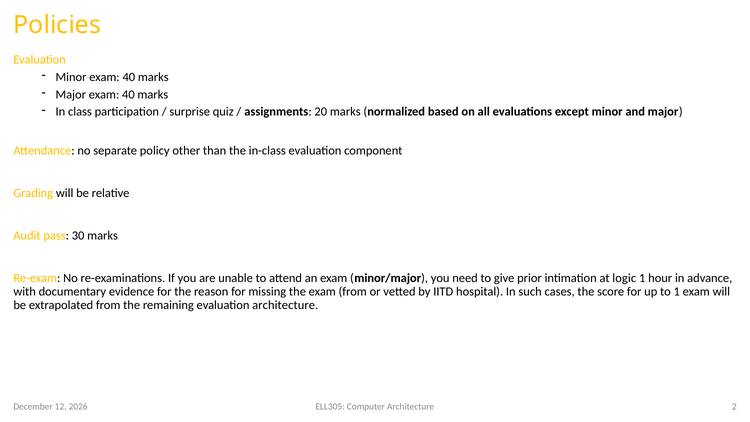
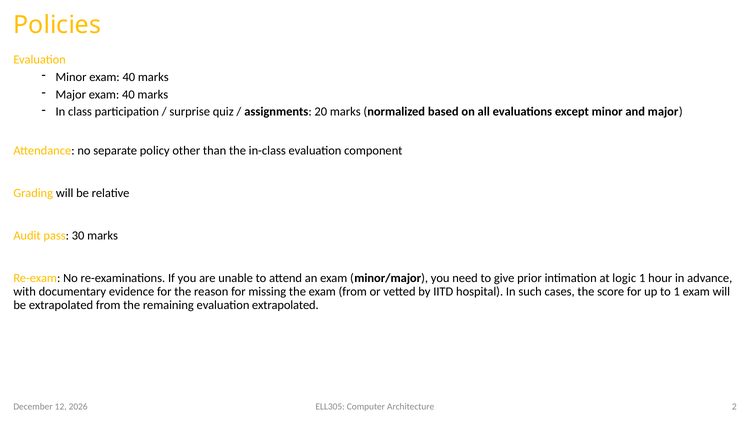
evaluation architecture: architecture -> extrapolated
